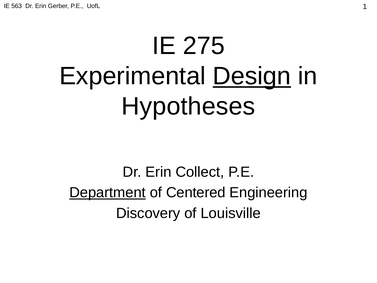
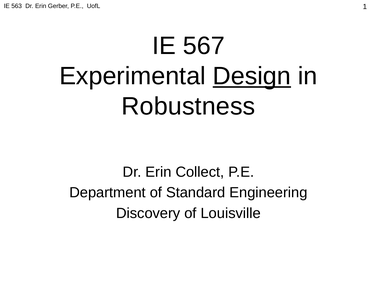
275: 275 -> 567
Hypotheses: Hypotheses -> Robustness
Department underline: present -> none
Centered: Centered -> Standard
